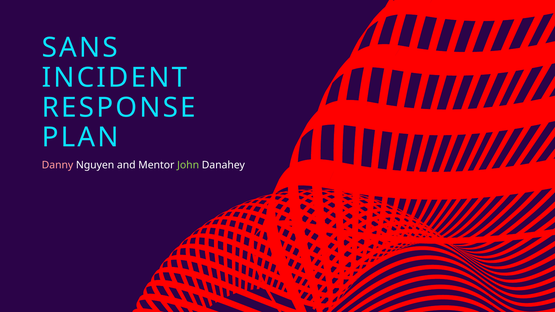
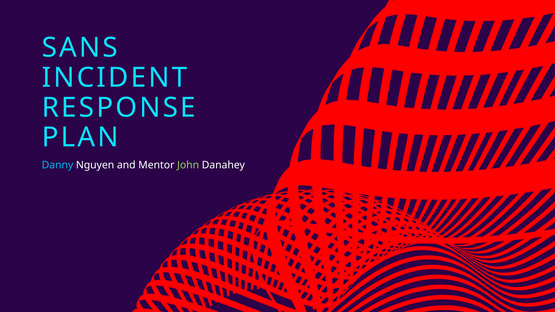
Danny colour: pink -> light blue
